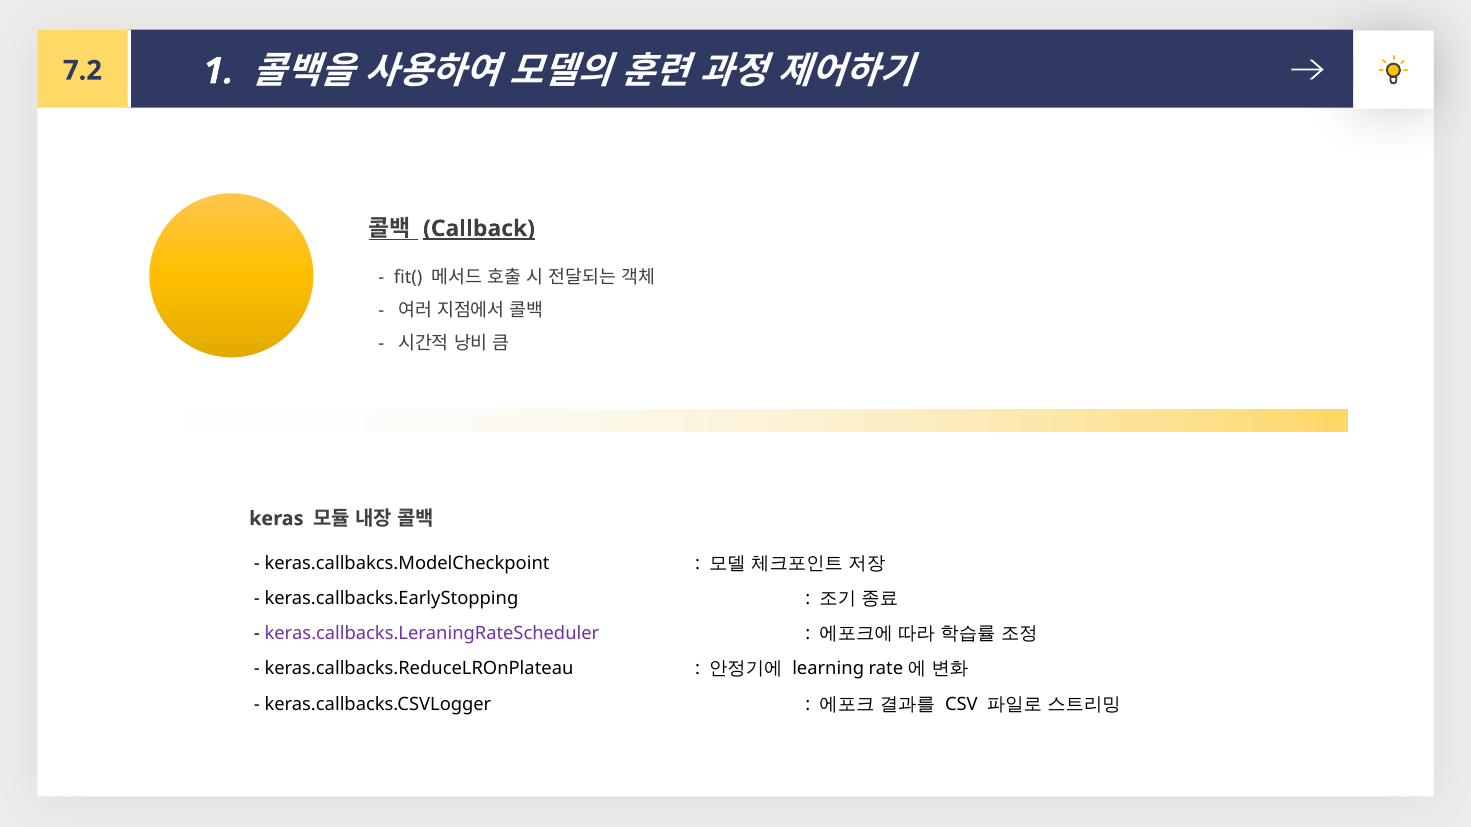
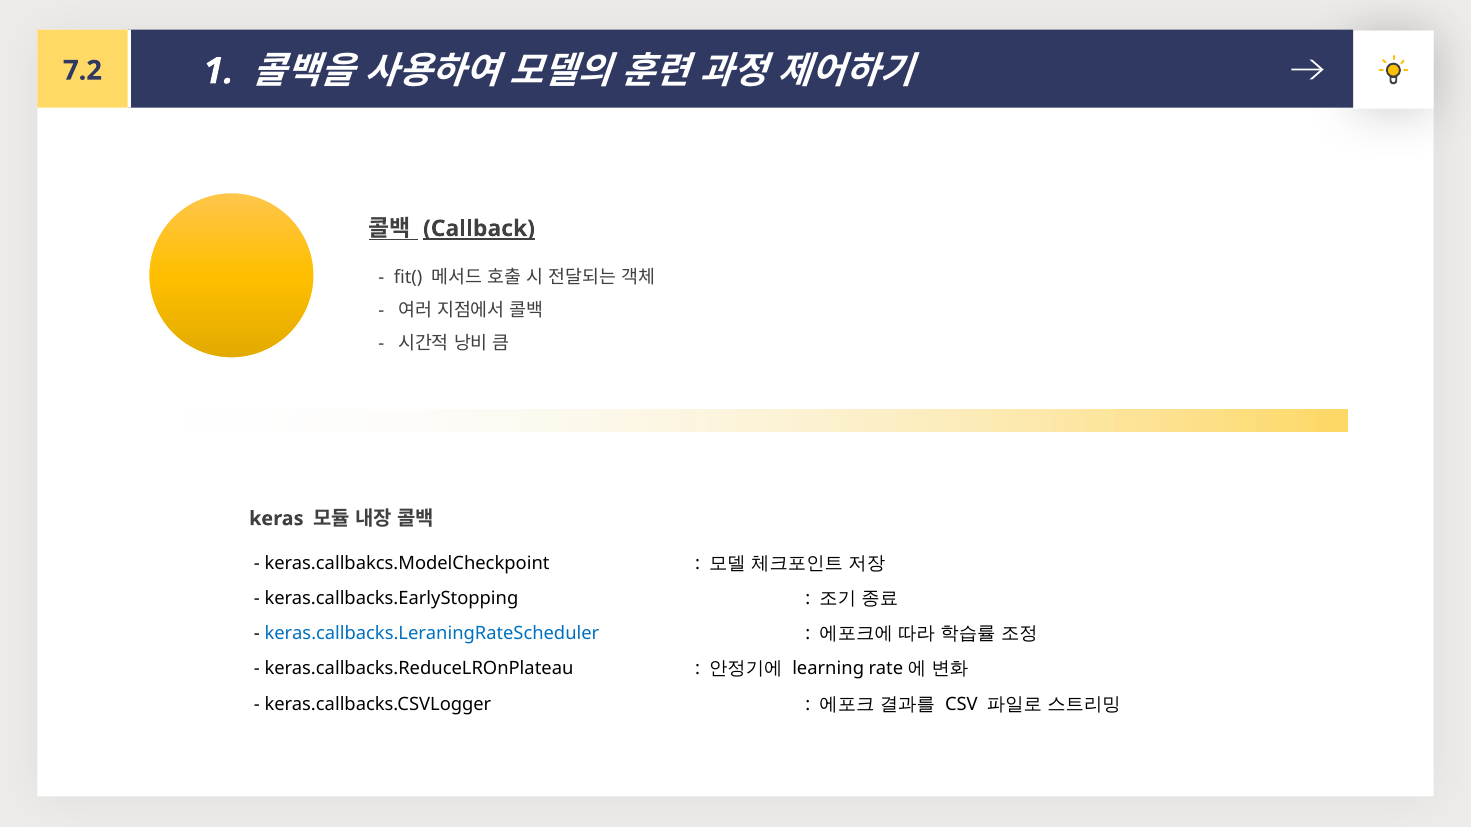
keras.callbacks.LeraningRateScheduler colour: purple -> blue
